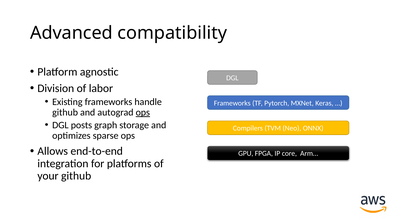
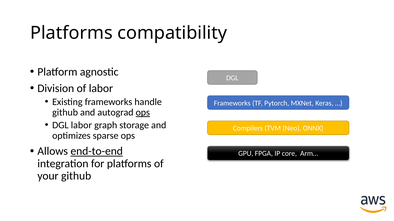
Advanced at (71, 33): Advanced -> Platforms
DGL posts: posts -> labor
end-to-end underline: none -> present
